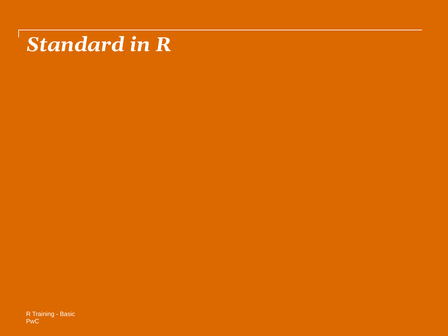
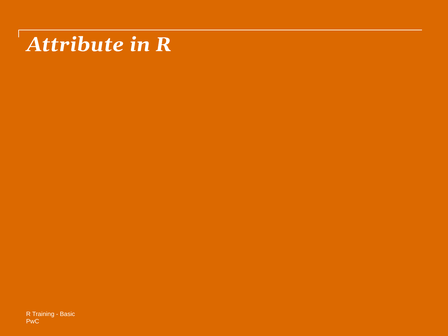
Standard: Standard -> Attribute
